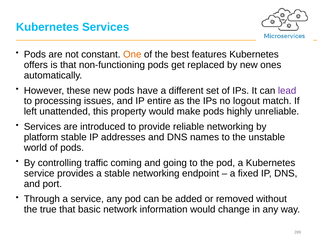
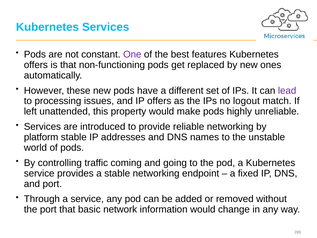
One colour: orange -> purple
IP entire: entire -> offers
the true: true -> port
